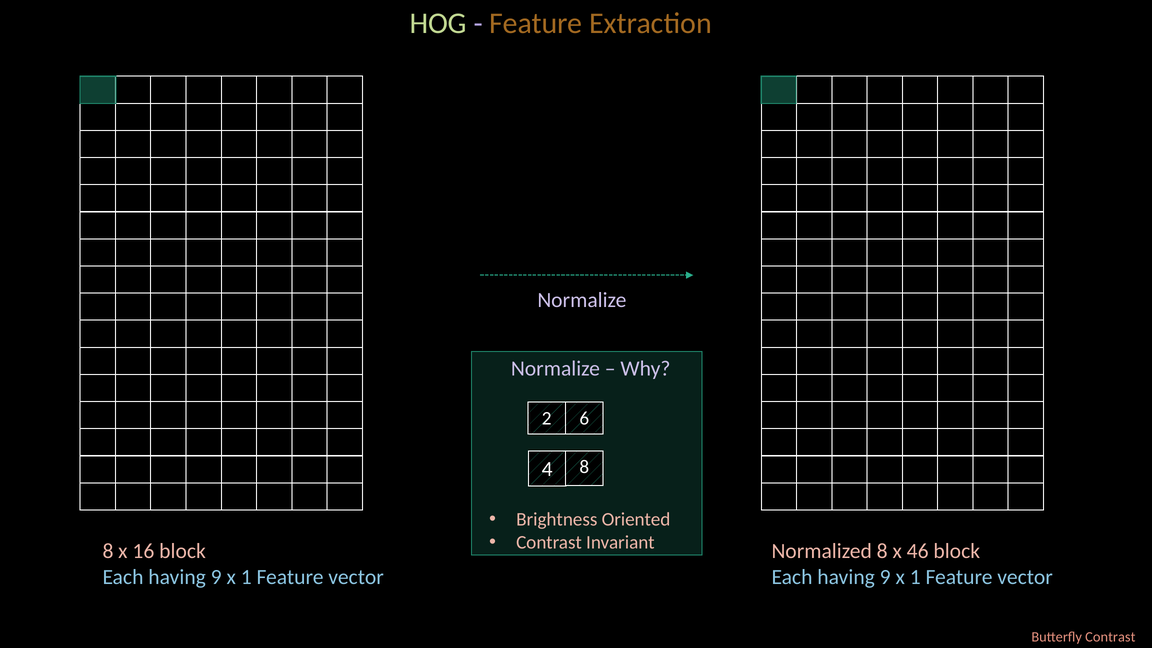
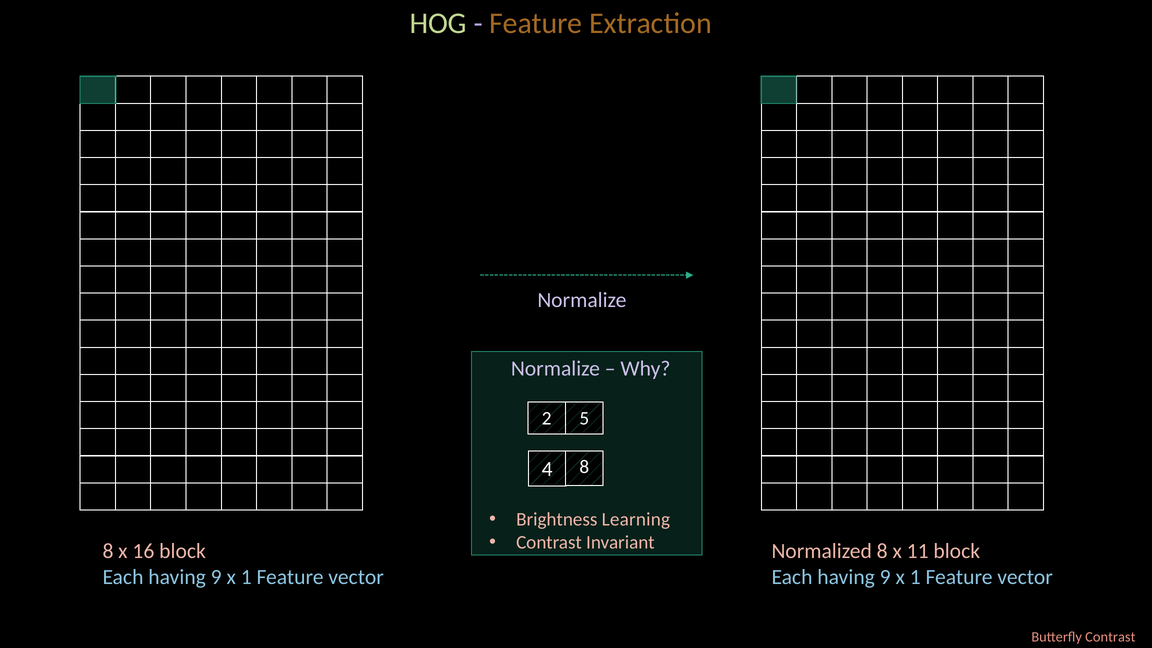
6: 6 -> 5
Oriented: Oriented -> Learning
46: 46 -> 11
